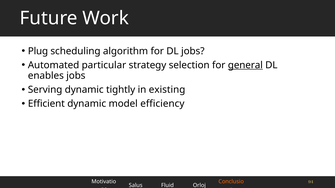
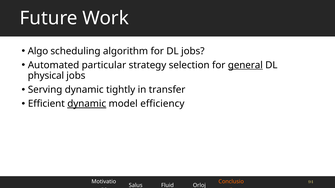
Plug: Plug -> Algo
enables: enables -> physical
existing: existing -> transfer
dynamic at (87, 104) underline: none -> present
